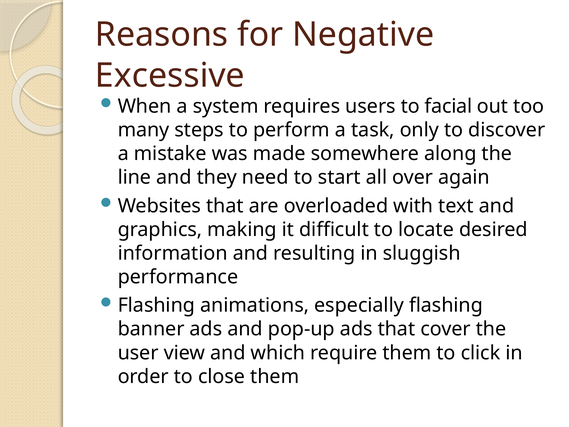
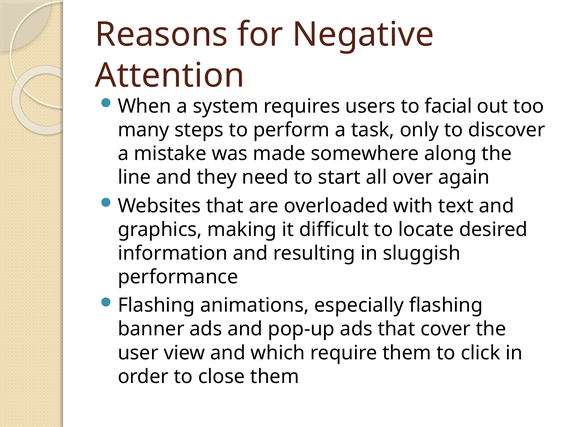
Excessive: Excessive -> Attention
